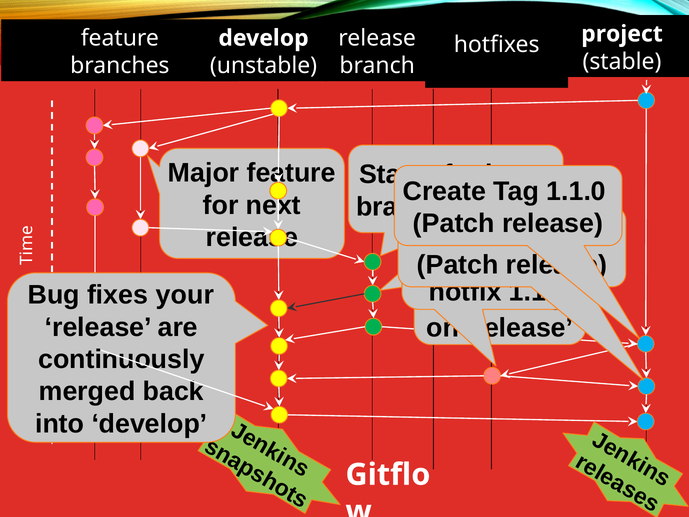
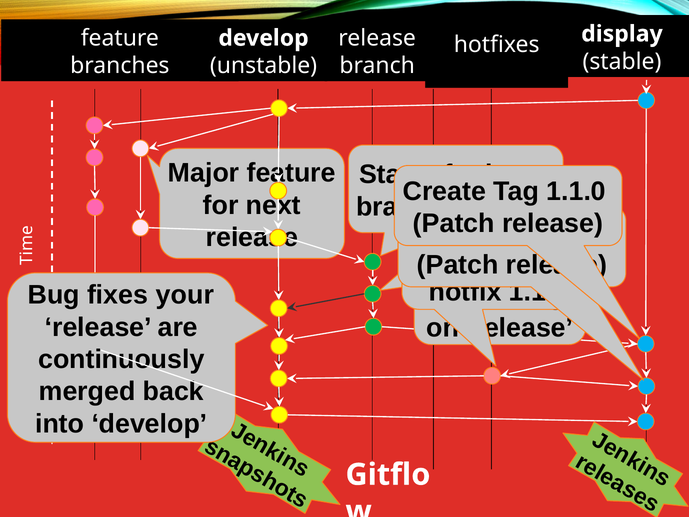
project: project -> display
